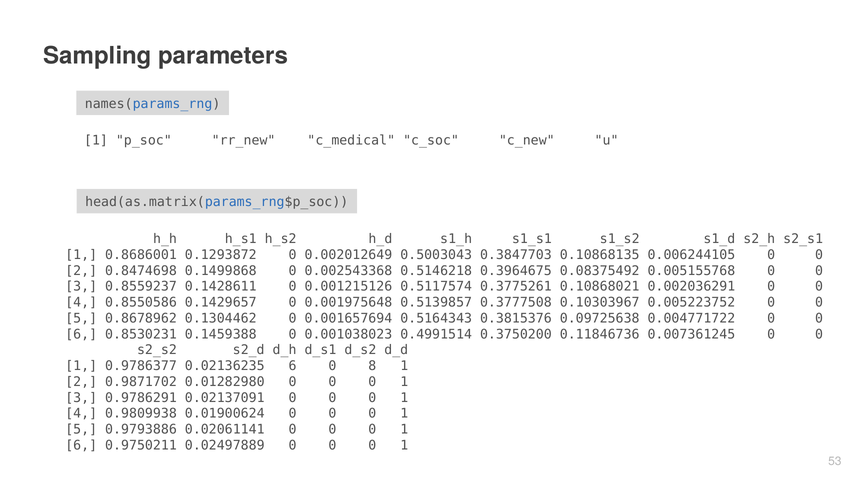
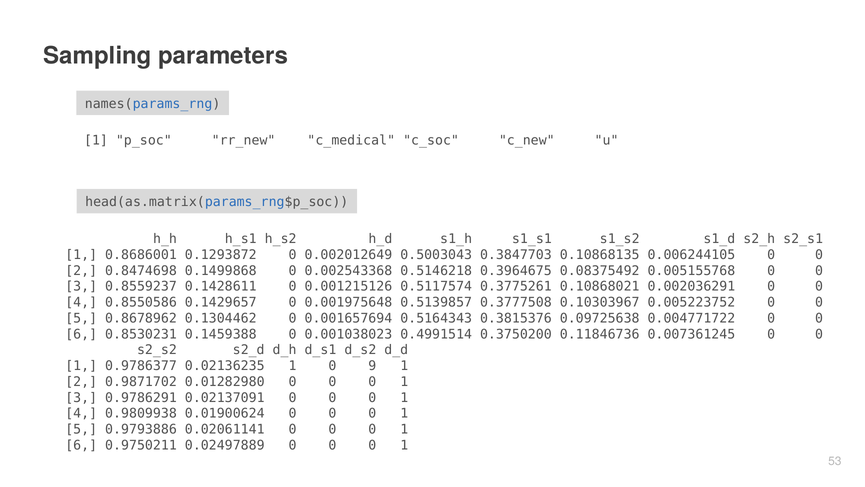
0.02136235 6: 6 -> 1
8: 8 -> 9
